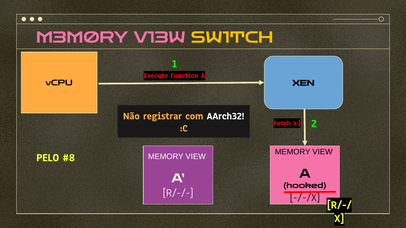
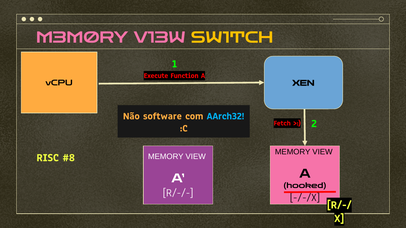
registrar: registrar -> software
AArch32 colour: white -> light blue
PELO: PELO -> RISC
